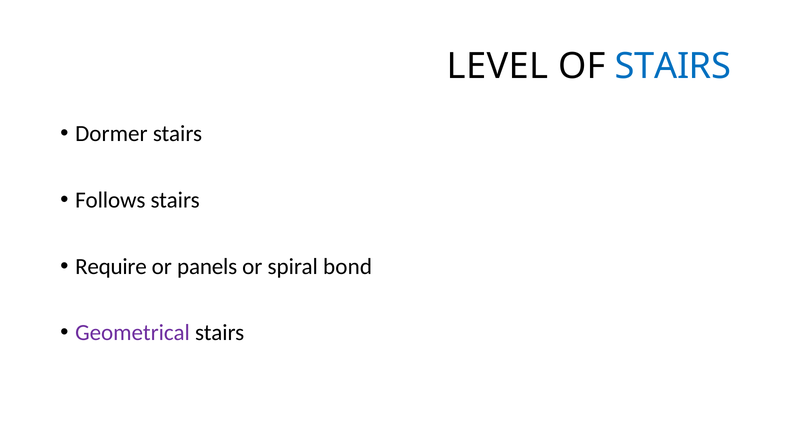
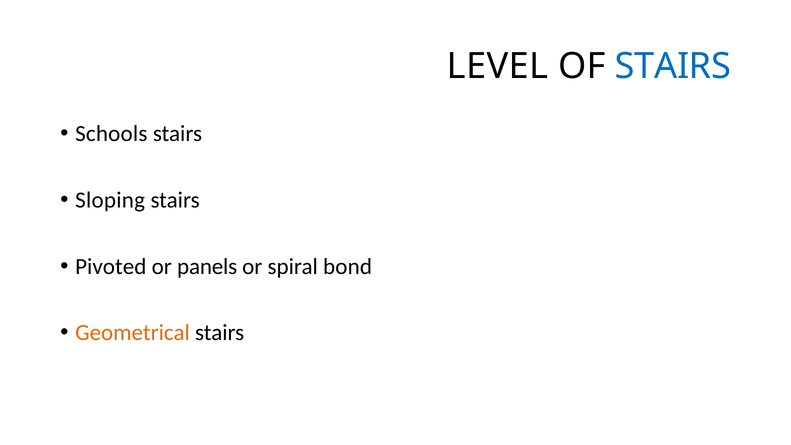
Dormer: Dormer -> Schools
Follows: Follows -> Sloping
Require: Require -> Pivoted
Geometrical colour: purple -> orange
